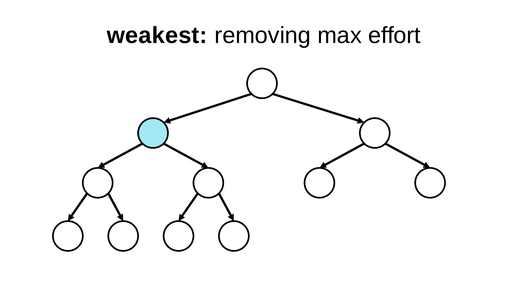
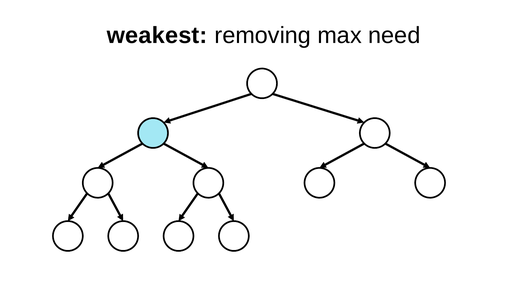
effort: effort -> need
